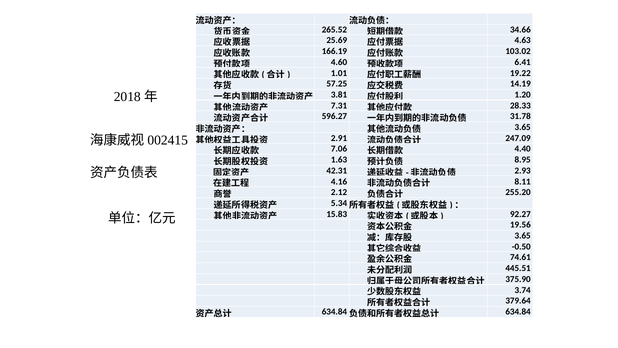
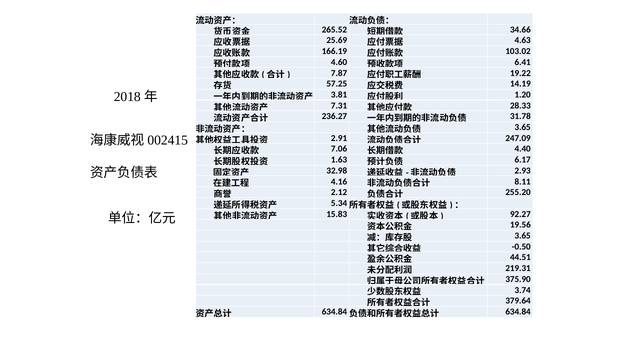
1.01: 1.01 -> 7.87
596.27: 596.27 -> 236.27
8.95: 8.95 -> 6.17
42.31: 42.31 -> 32.98
74.61: 74.61 -> 44.51
445.51: 445.51 -> 219.31
